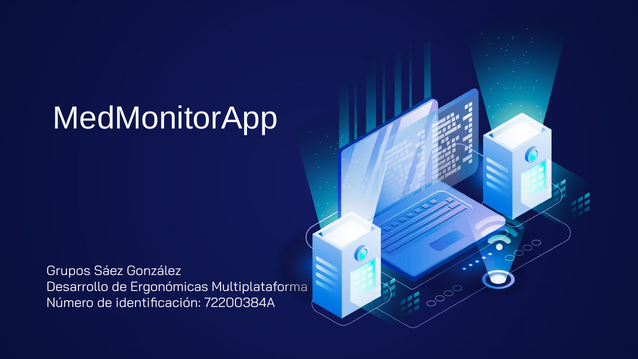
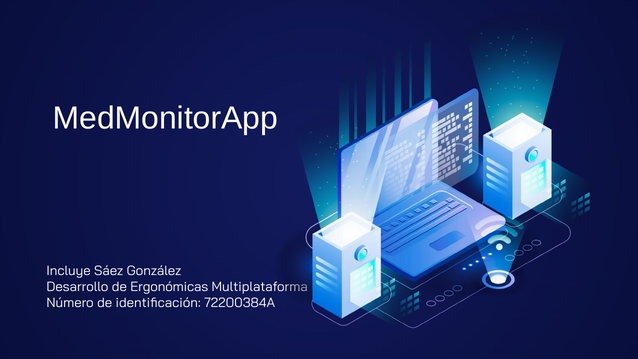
Grupos: Grupos -> Incluye
